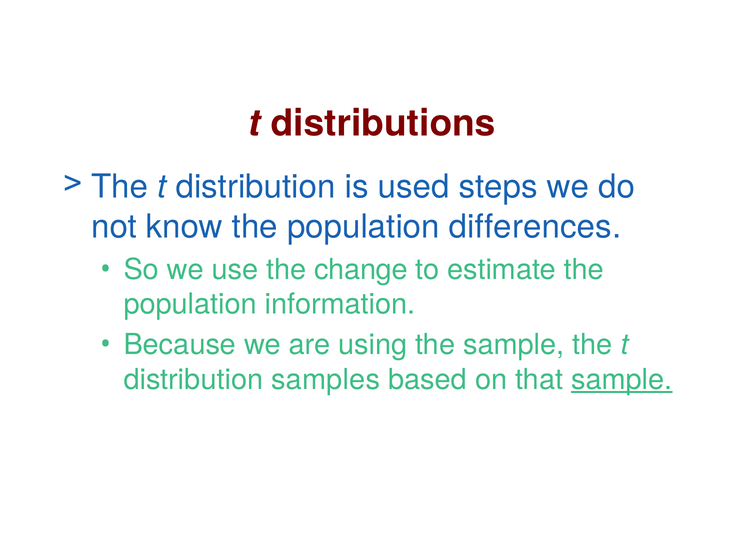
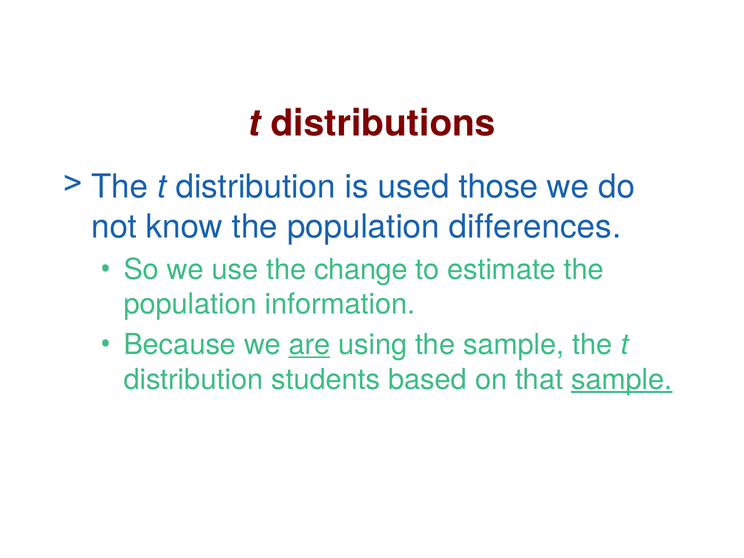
steps: steps -> those
are underline: none -> present
samples: samples -> students
